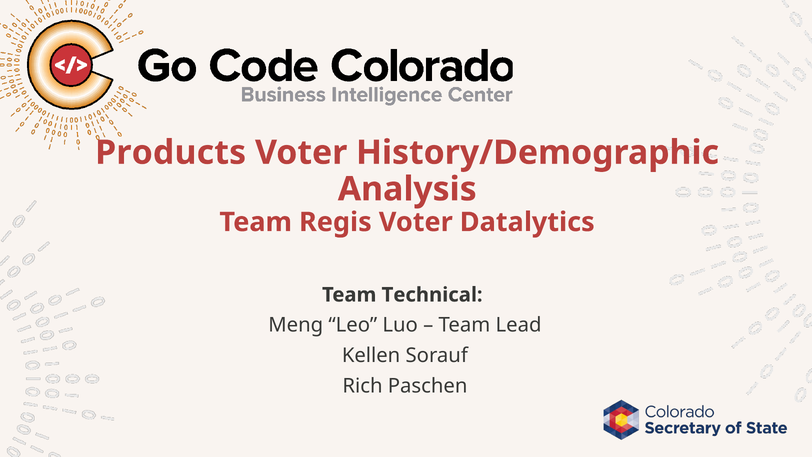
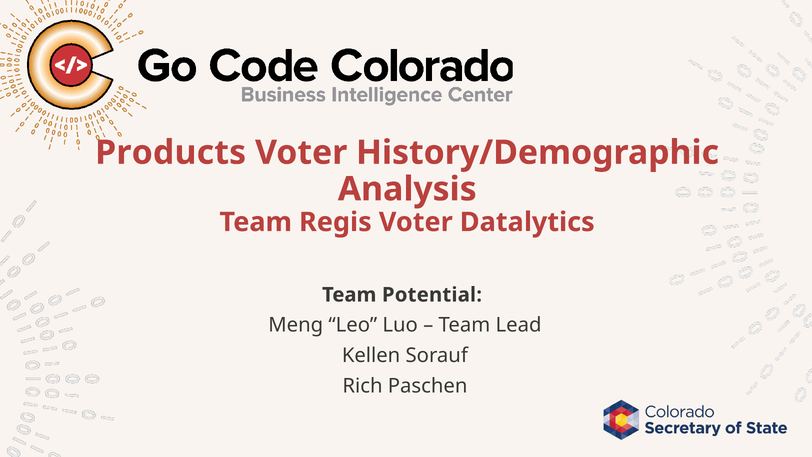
Technical: Technical -> Potential
